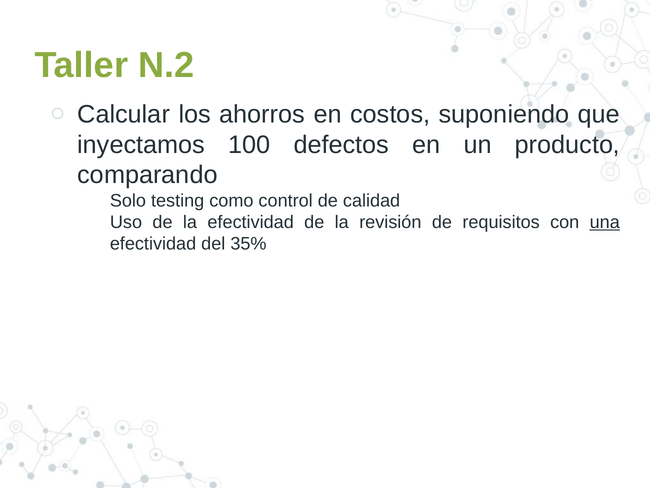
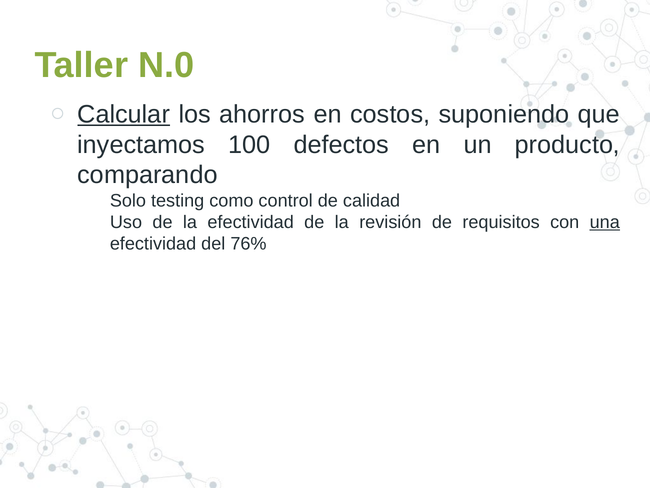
N.2: N.2 -> N.0
Calcular underline: none -> present
35%: 35% -> 76%
